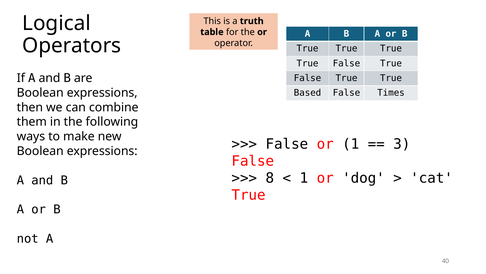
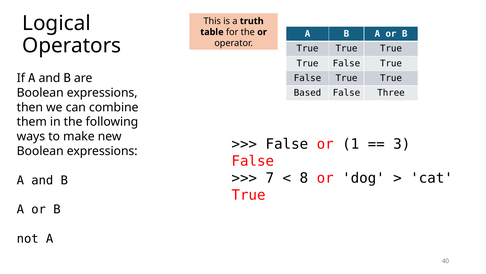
Times: Times -> Three
8: 8 -> 7
1 at (304, 178): 1 -> 8
